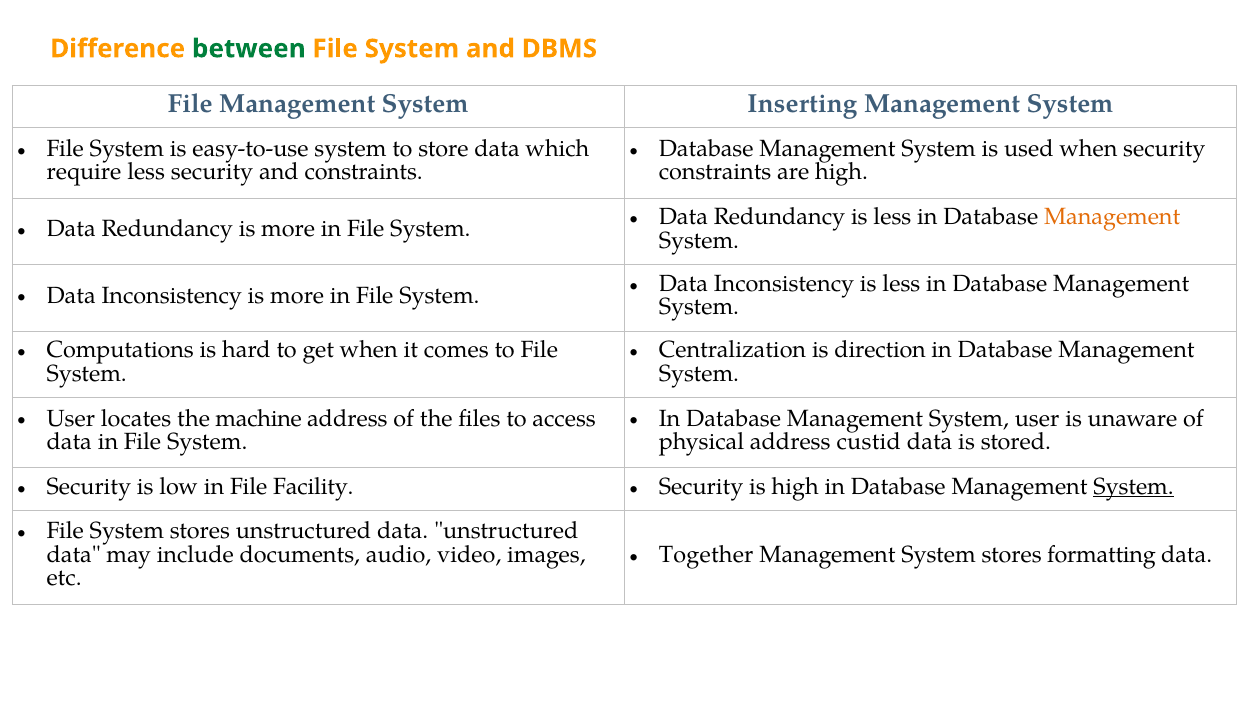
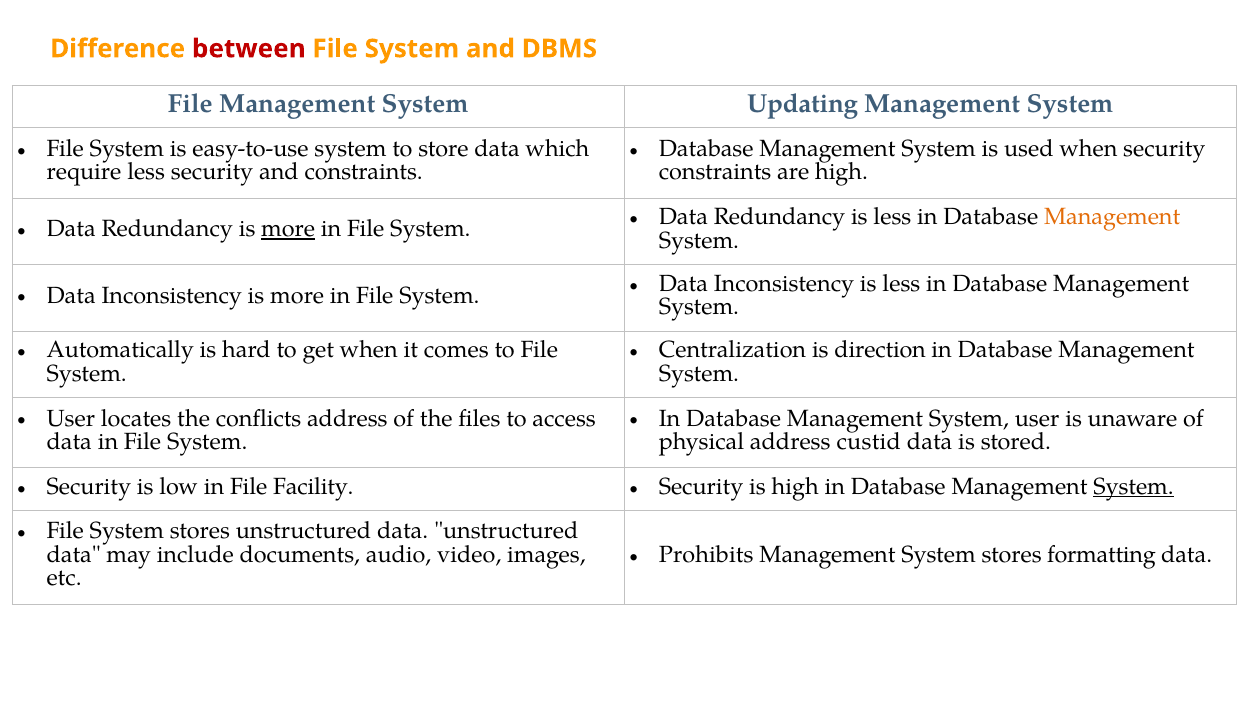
between colour: green -> red
Inserting: Inserting -> Updating
more at (288, 229) underline: none -> present
Computations: Computations -> Automatically
machine: machine -> conflicts
Together: Together -> Prohibits
